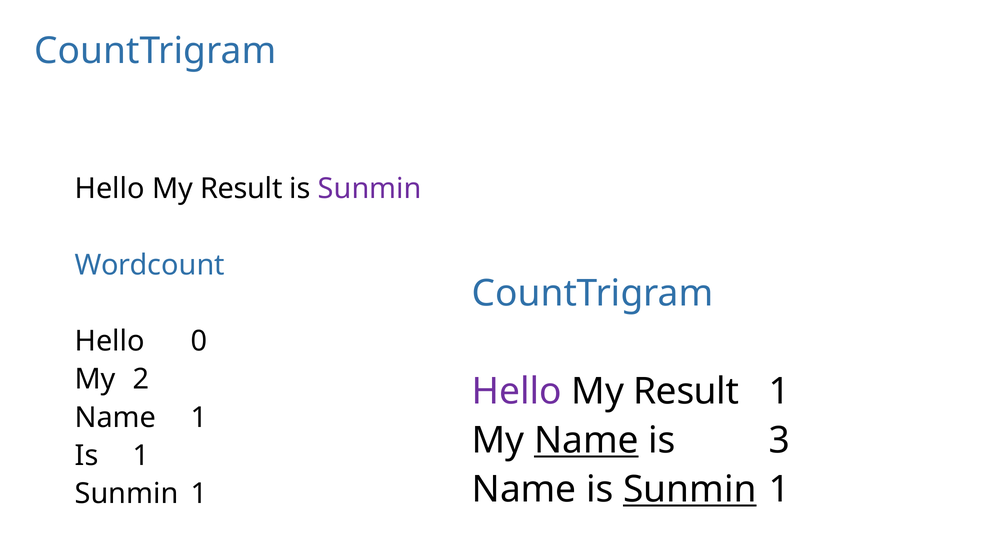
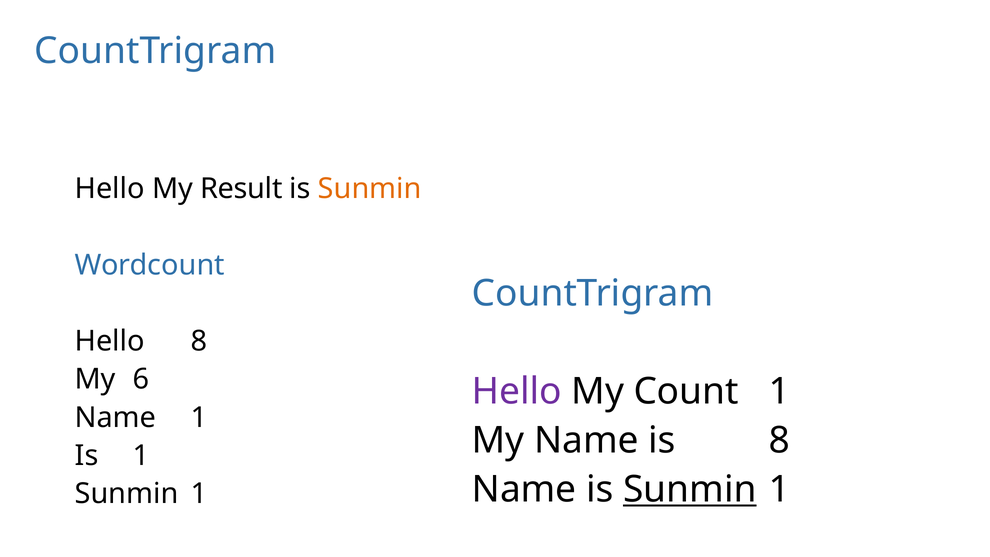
Sunmin at (370, 189) colour: purple -> orange
Hello 0: 0 -> 8
2: 2 -> 6
Result at (686, 391): Result -> Count
Name at (586, 440) underline: present -> none
is 3: 3 -> 8
